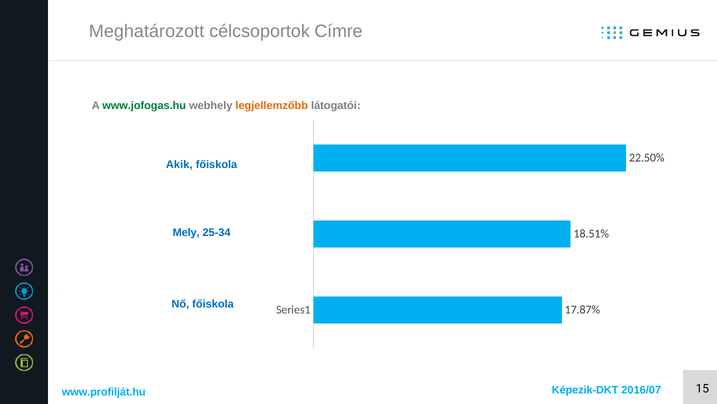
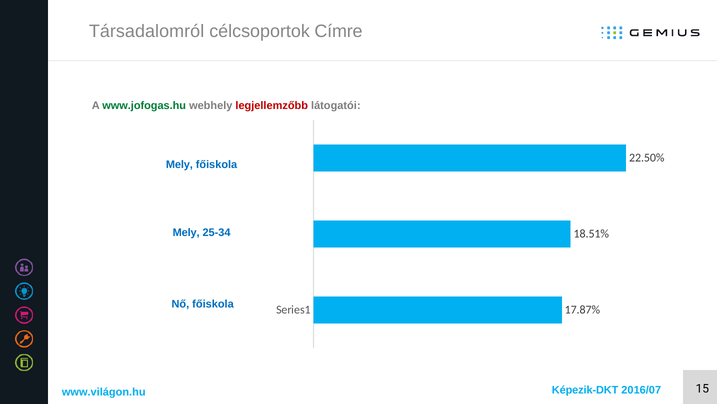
Meghatározott: Meghatározott -> Társadalomról
legjellemzőbb colour: orange -> red
Akik at (179, 165): Akik -> Mely
www.profilját.hu: www.profilját.hu -> www.világon.hu
